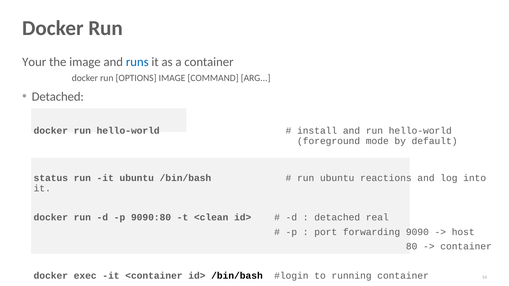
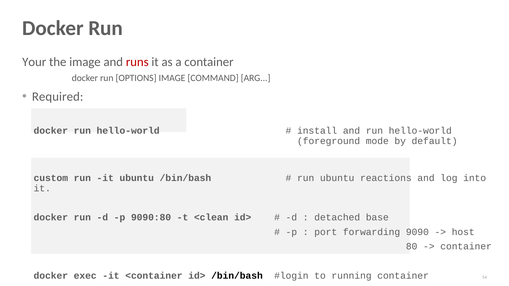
runs colour: blue -> red
Detached at (58, 97): Detached -> Required
status: status -> custom
real: real -> base
